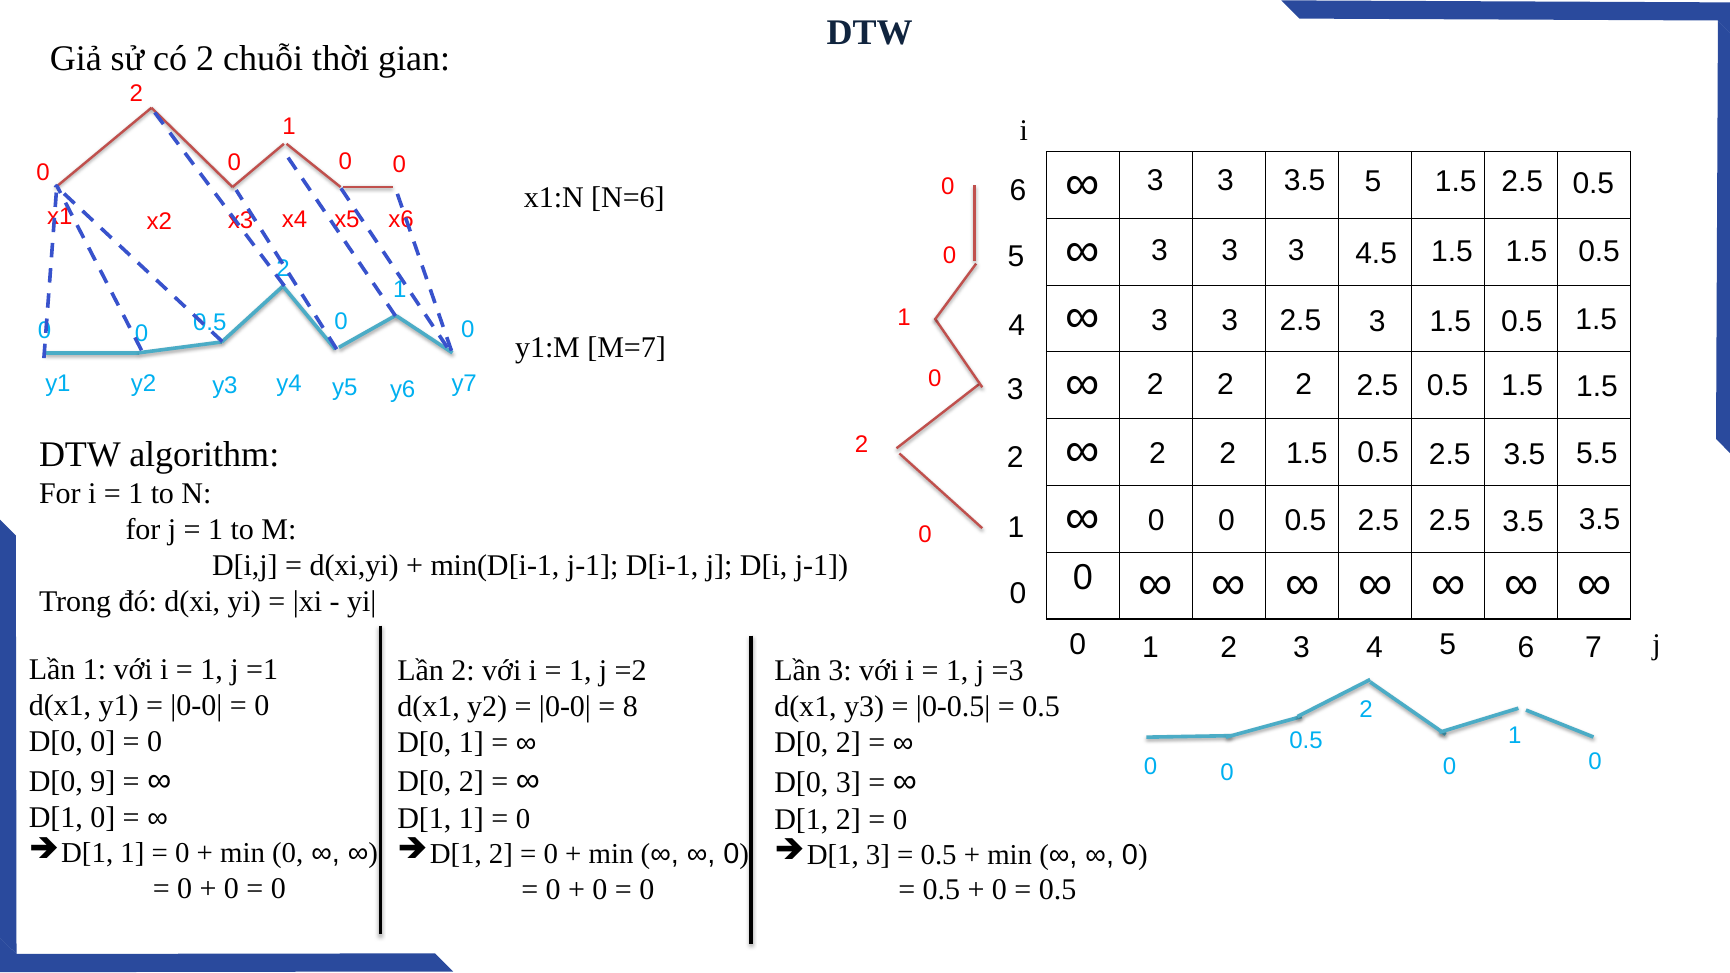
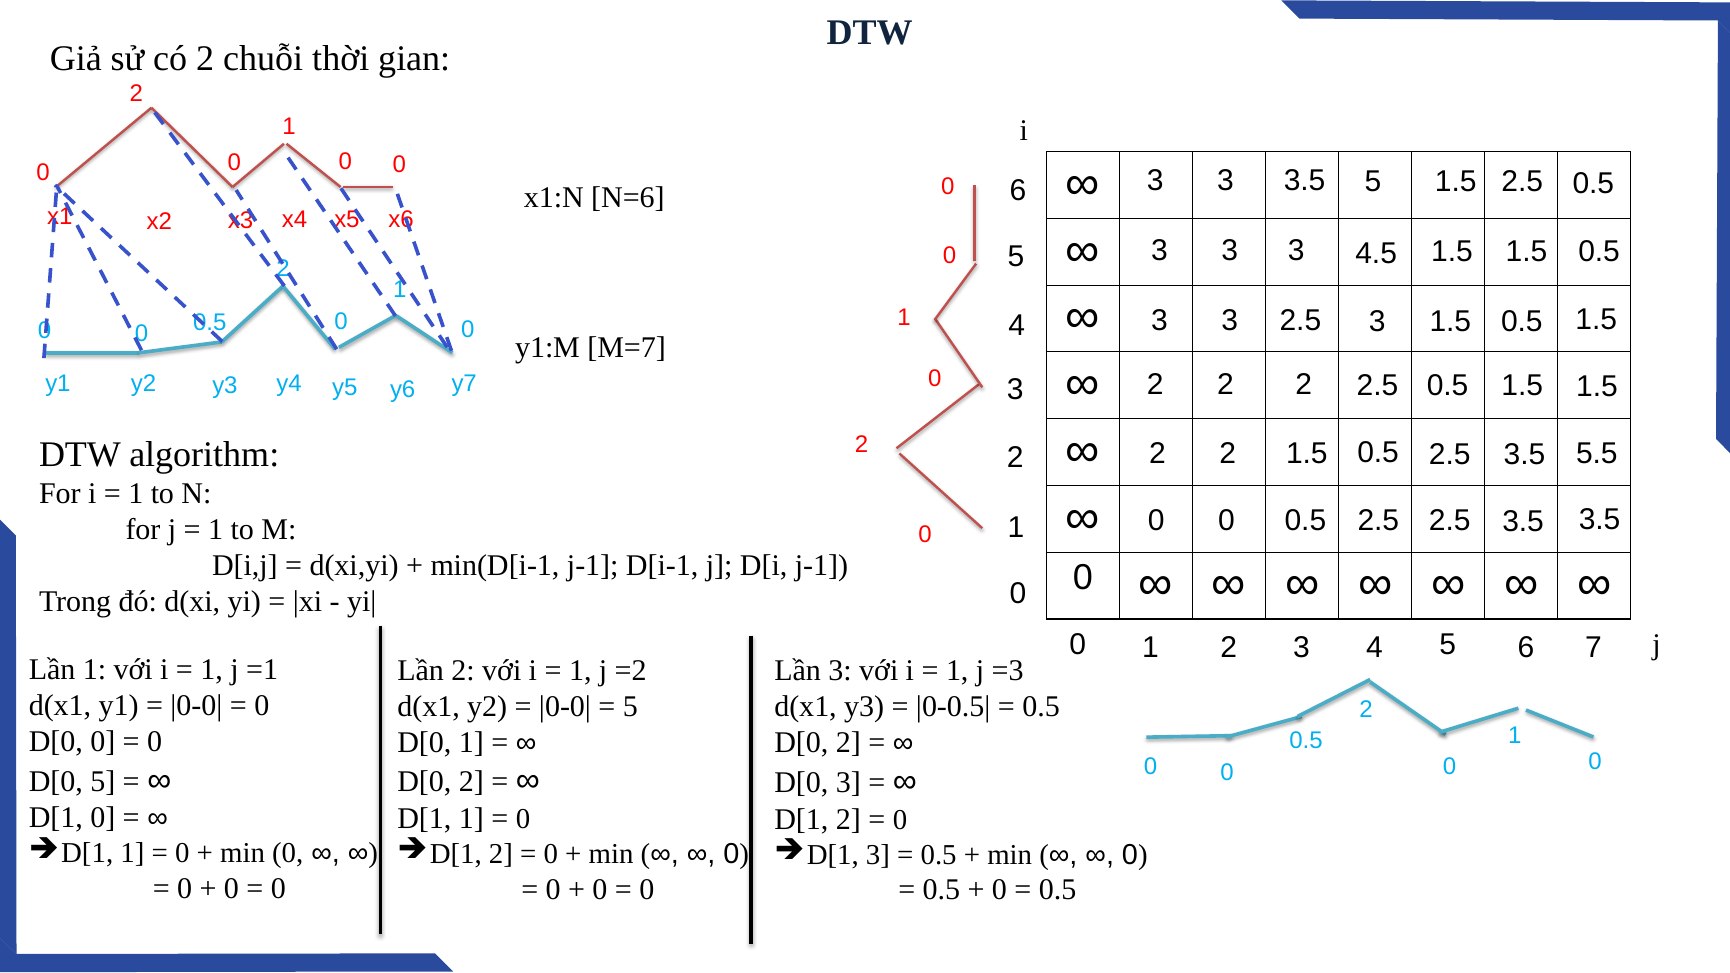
8 at (630, 706): 8 -> 5
D[0 9: 9 -> 5
